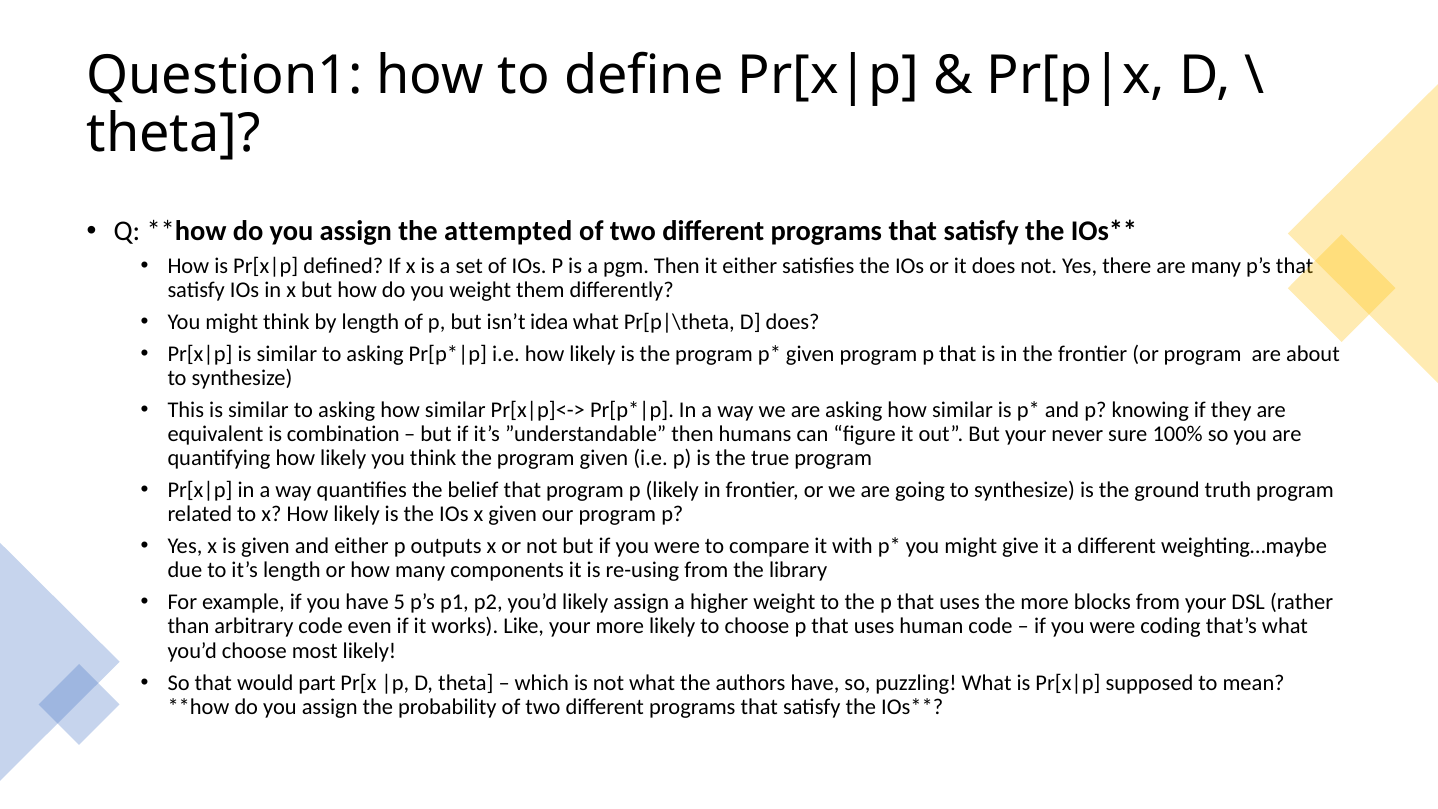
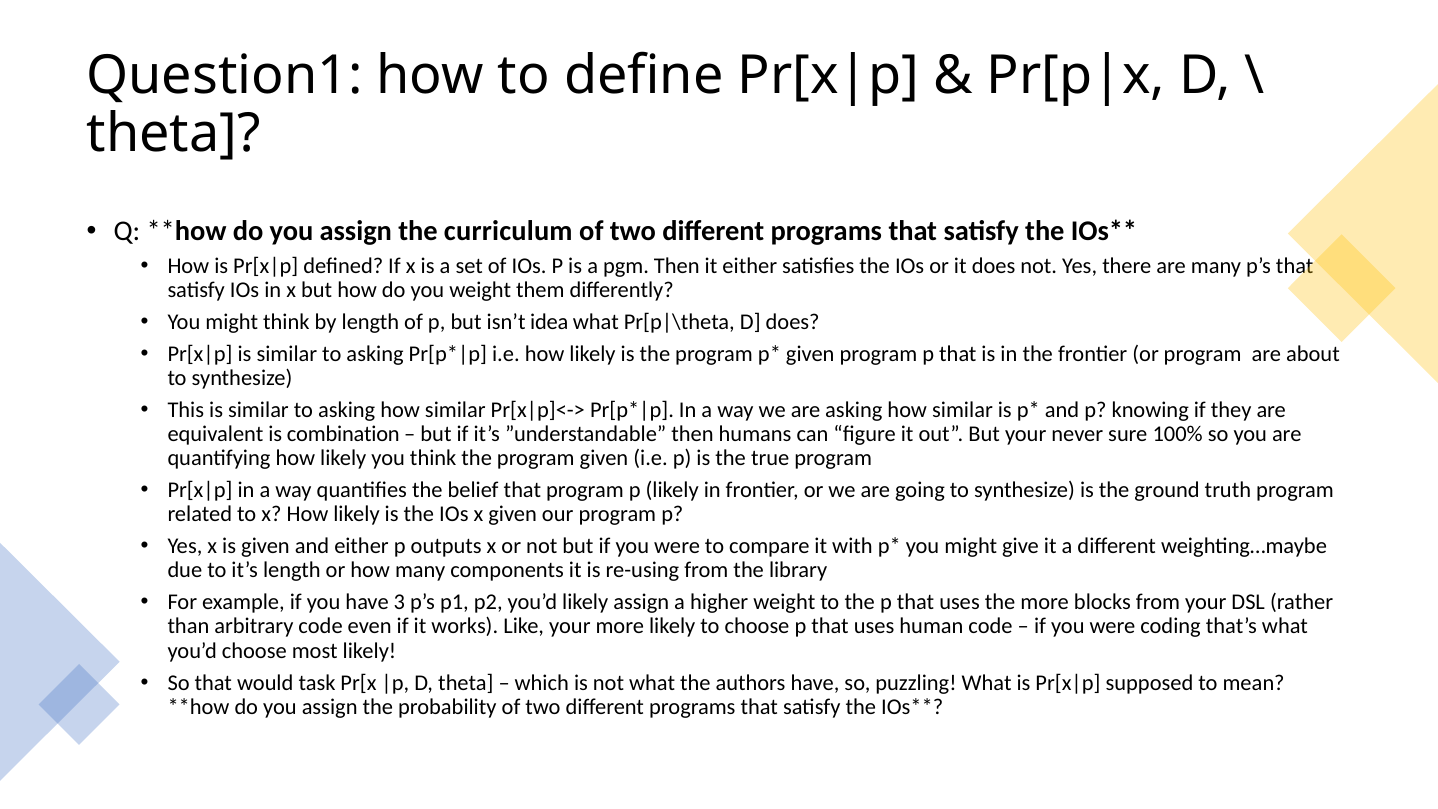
attempted: attempted -> curriculum
5: 5 -> 3
part: part -> task
